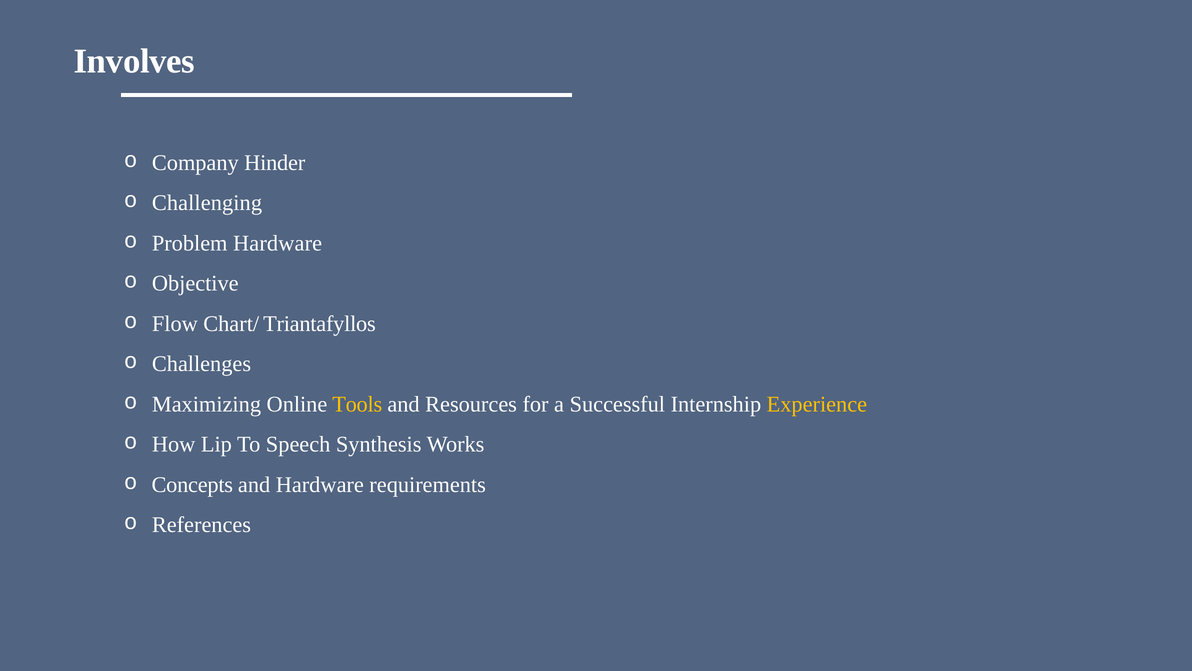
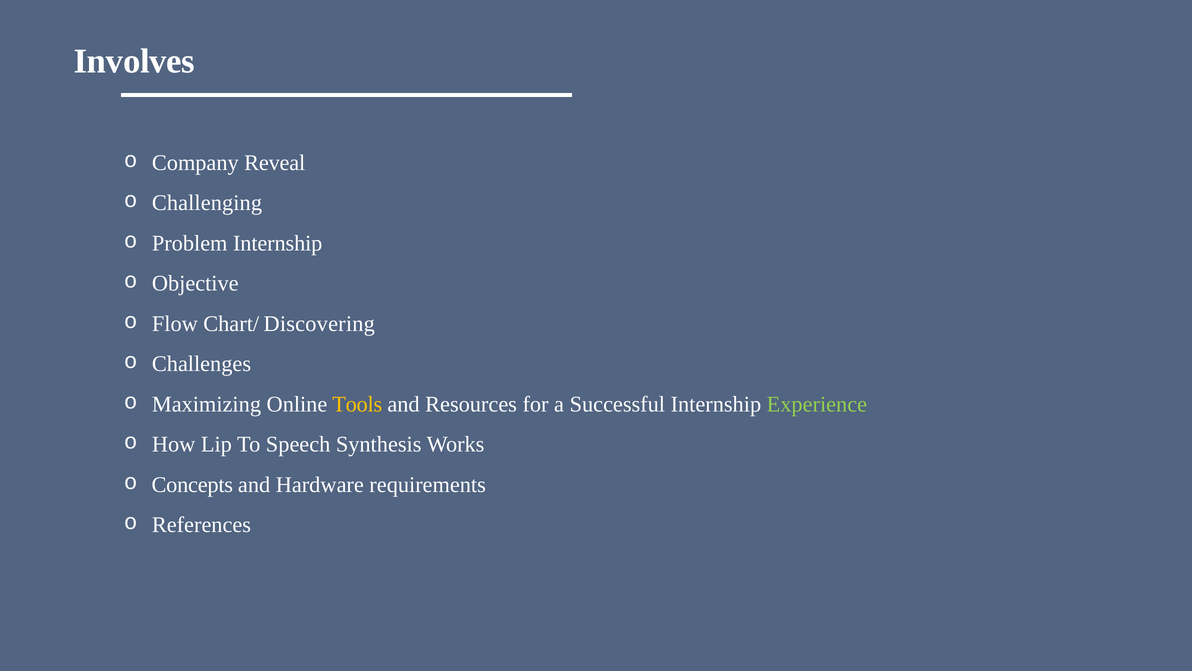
Hinder: Hinder -> Reveal
Problem Hardware: Hardware -> Internship
Triantafyllos: Triantafyllos -> Discovering
Experience colour: yellow -> light green
